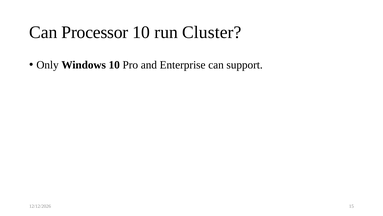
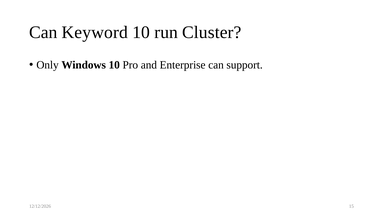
Processor: Processor -> Keyword
